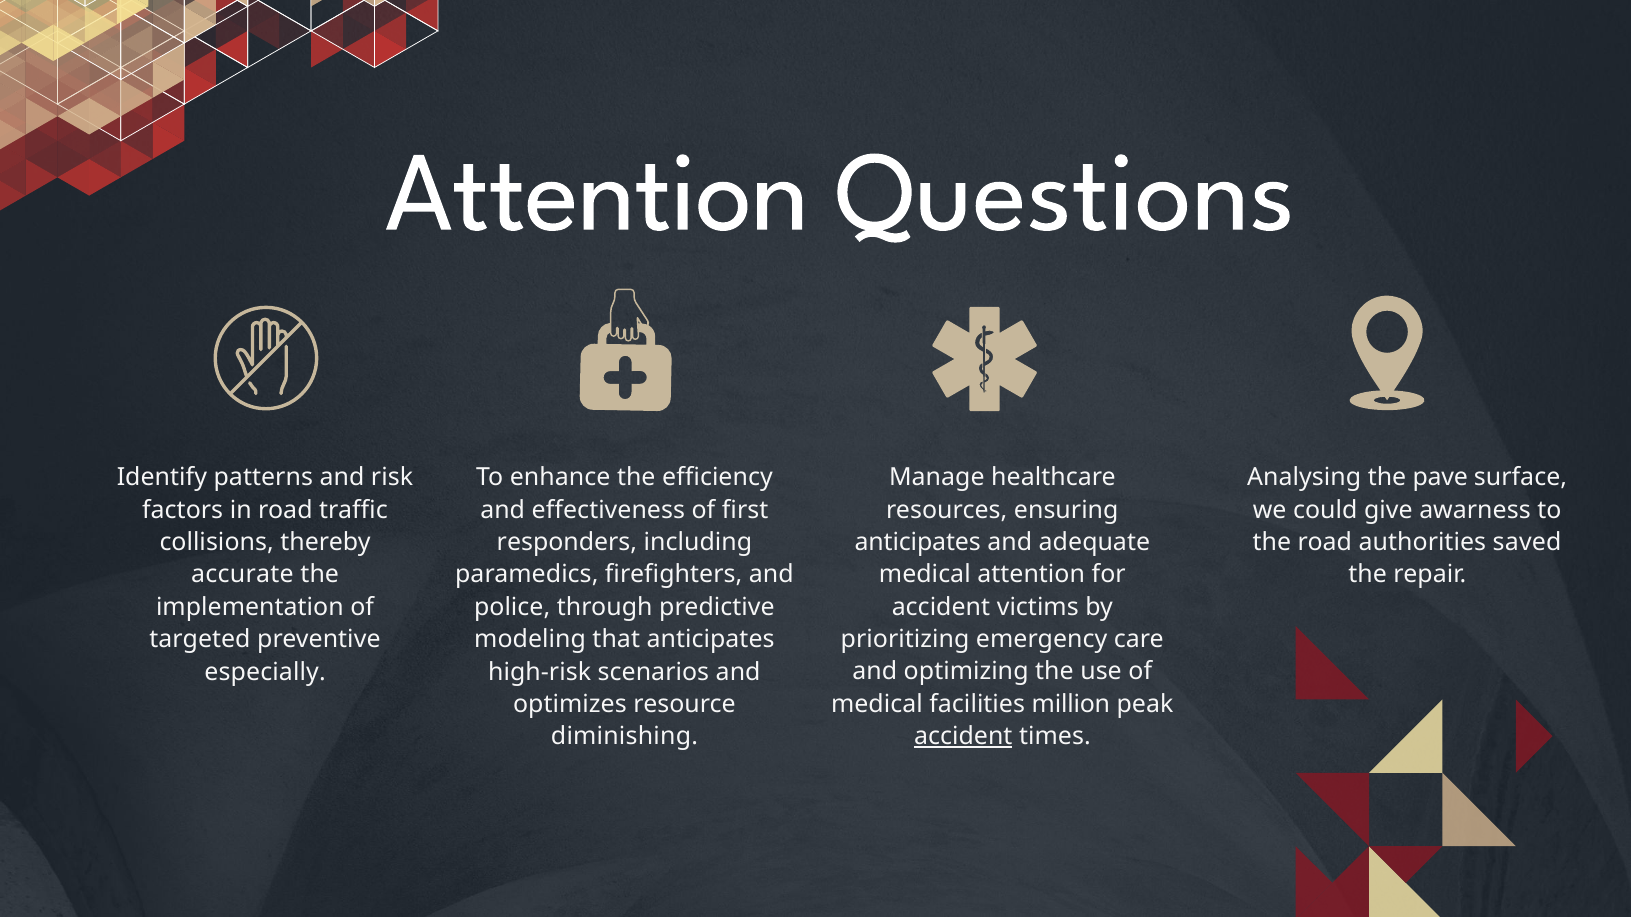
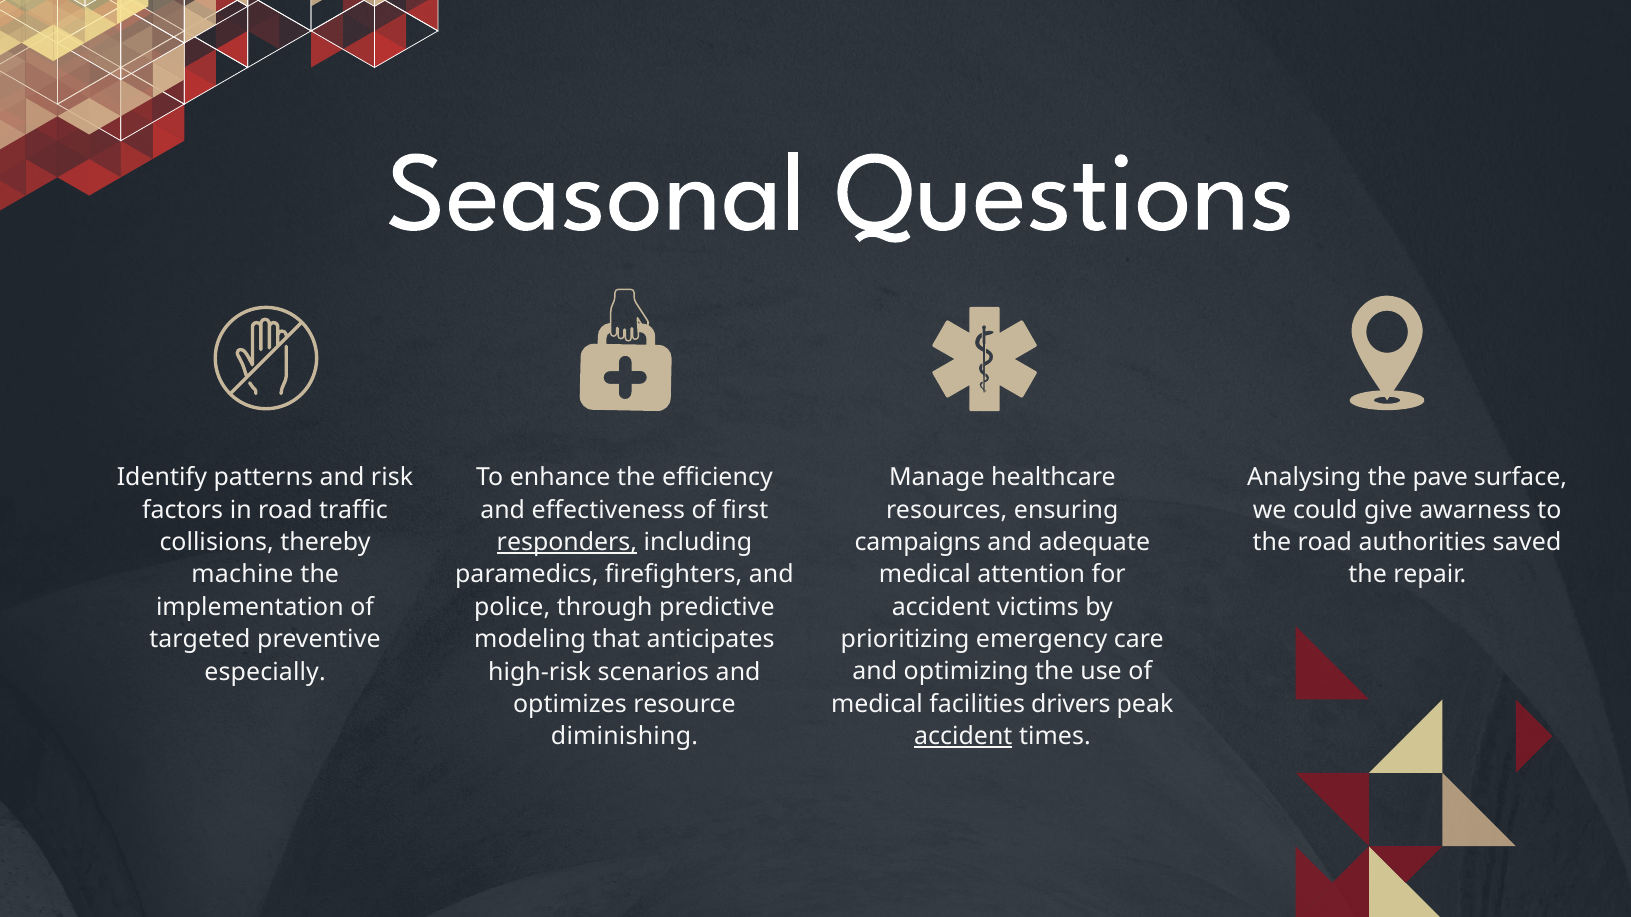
Attention at (597, 192): Attention -> Seasonal
responders underline: none -> present
anticipates at (918, 542): anticipates -> campaigns
accurate: accurate -> machine
million: million -> drivers
